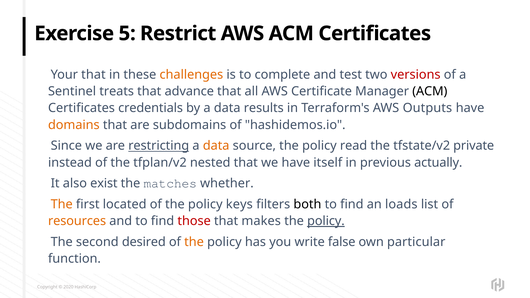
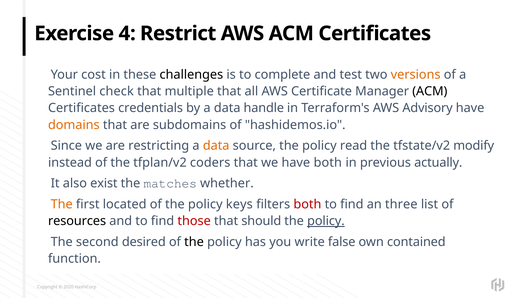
5: 5 -> 4
Your that: that -> cost
challenges colour: orange -> black
versions colour: red -> orange
treats: treats -> check
advance: advance -> multiple
results: results -> handle
Outputs: Outputs -> Advisory
restricting underline: present -> none
private: private -> modify
nested: nested -> coders
have itself: itself -> both
both at (307, 204) colour: black -> red
loads: loads -> three
resources colour: orange -> black
makes: makes -> should
the at (194, 242) colour: orange -> black
particular: particular -> contained
